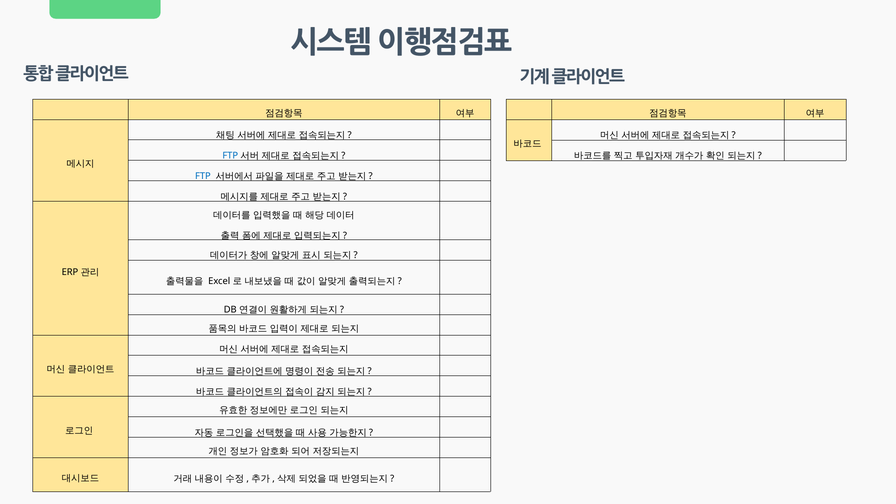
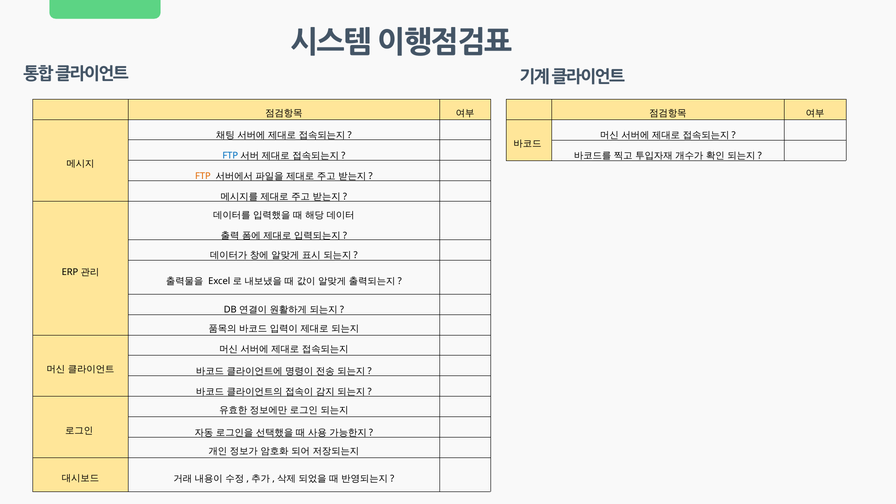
FTP at (203, 176) colour: blue -> orange
